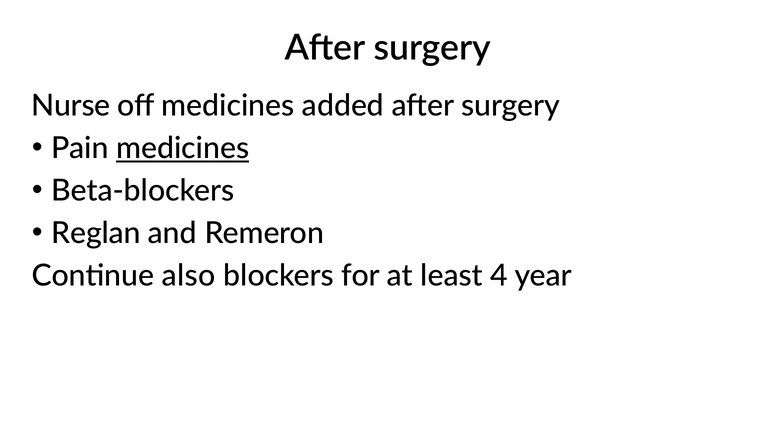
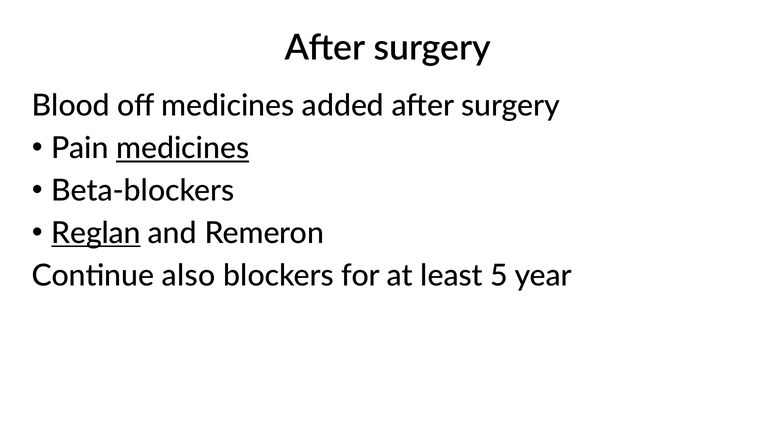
Nurse: Nurse -> Blood
Reglan underline: none -> present
4: 4 -> 5
